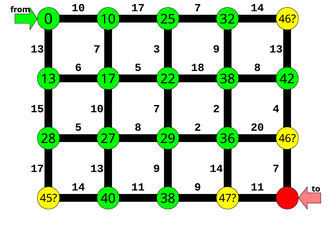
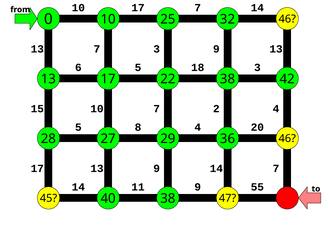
18 8: 8 -> 3
8 2: 2 -> 4
9 11: 11 -> 55
